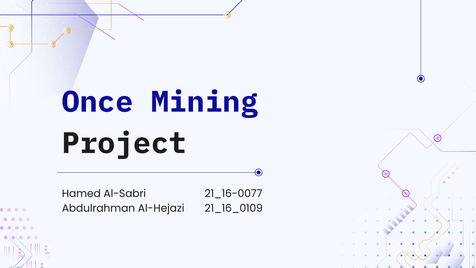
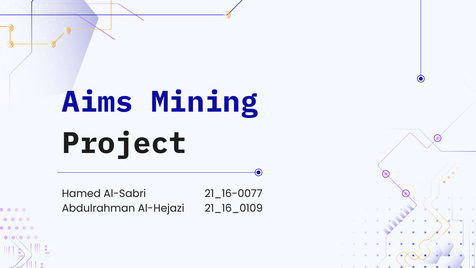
Once: Once -> Aims
